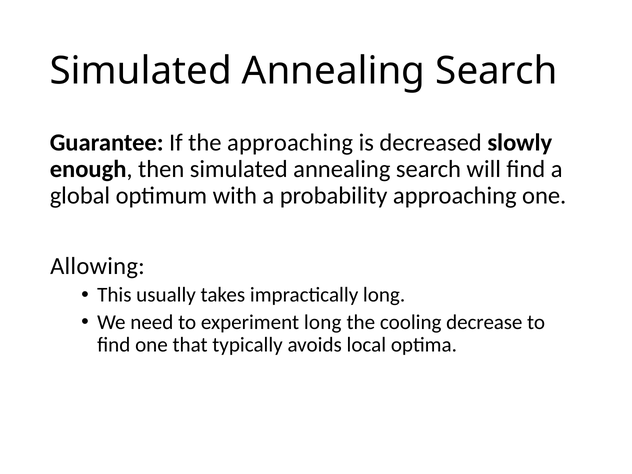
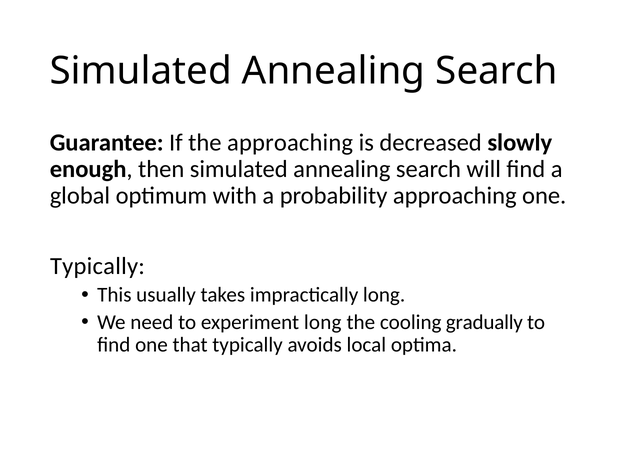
Allowing at (97, 266): Allowing -> Typically
decrease: decrease -> gradually
